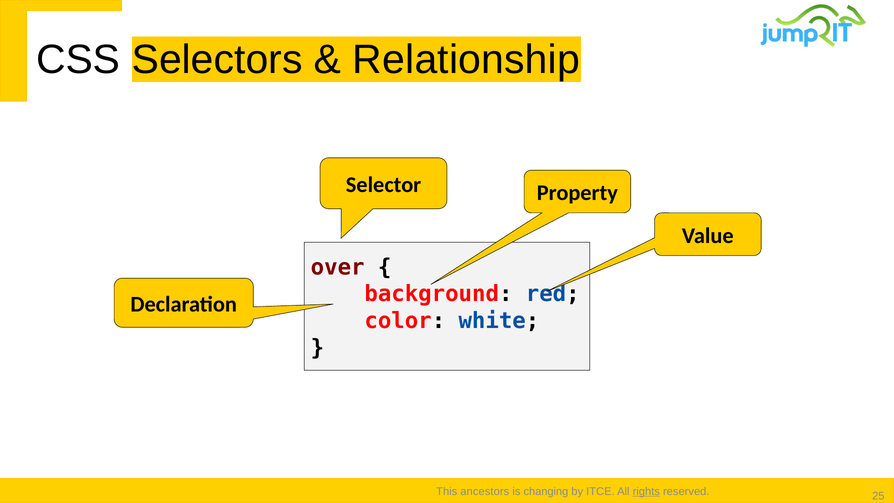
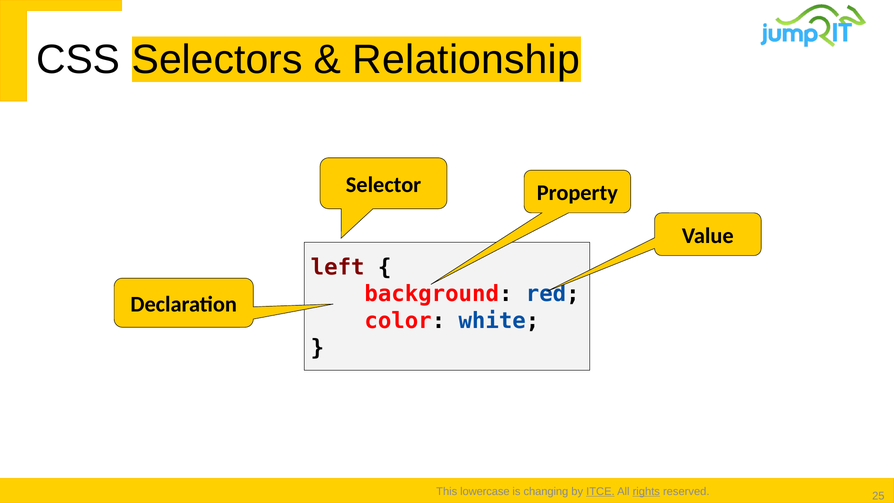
over: over -> left
ancestors: ancestors -> lowercase
ITCE underline: none -> present
